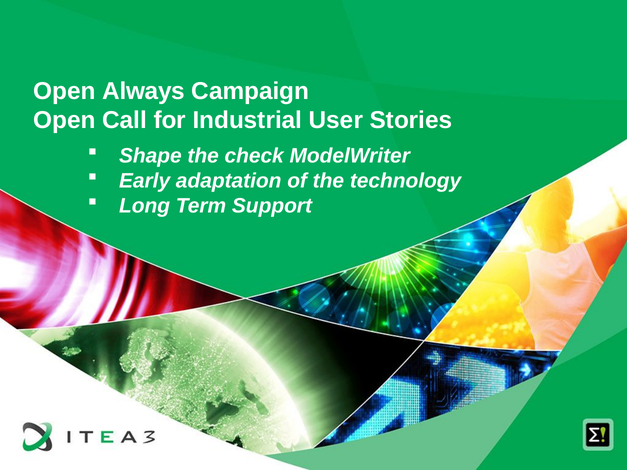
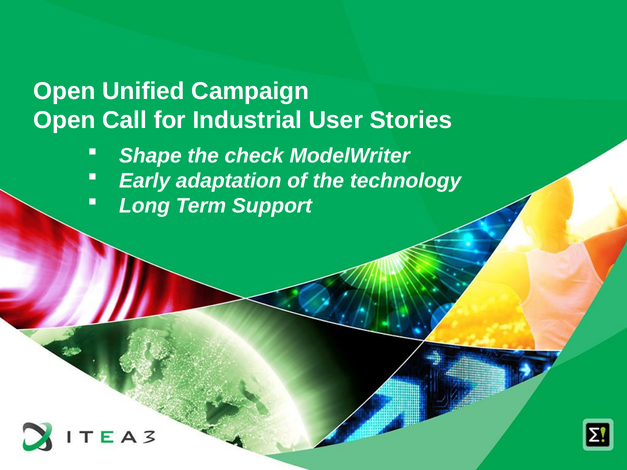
Always: Always -> Unified
